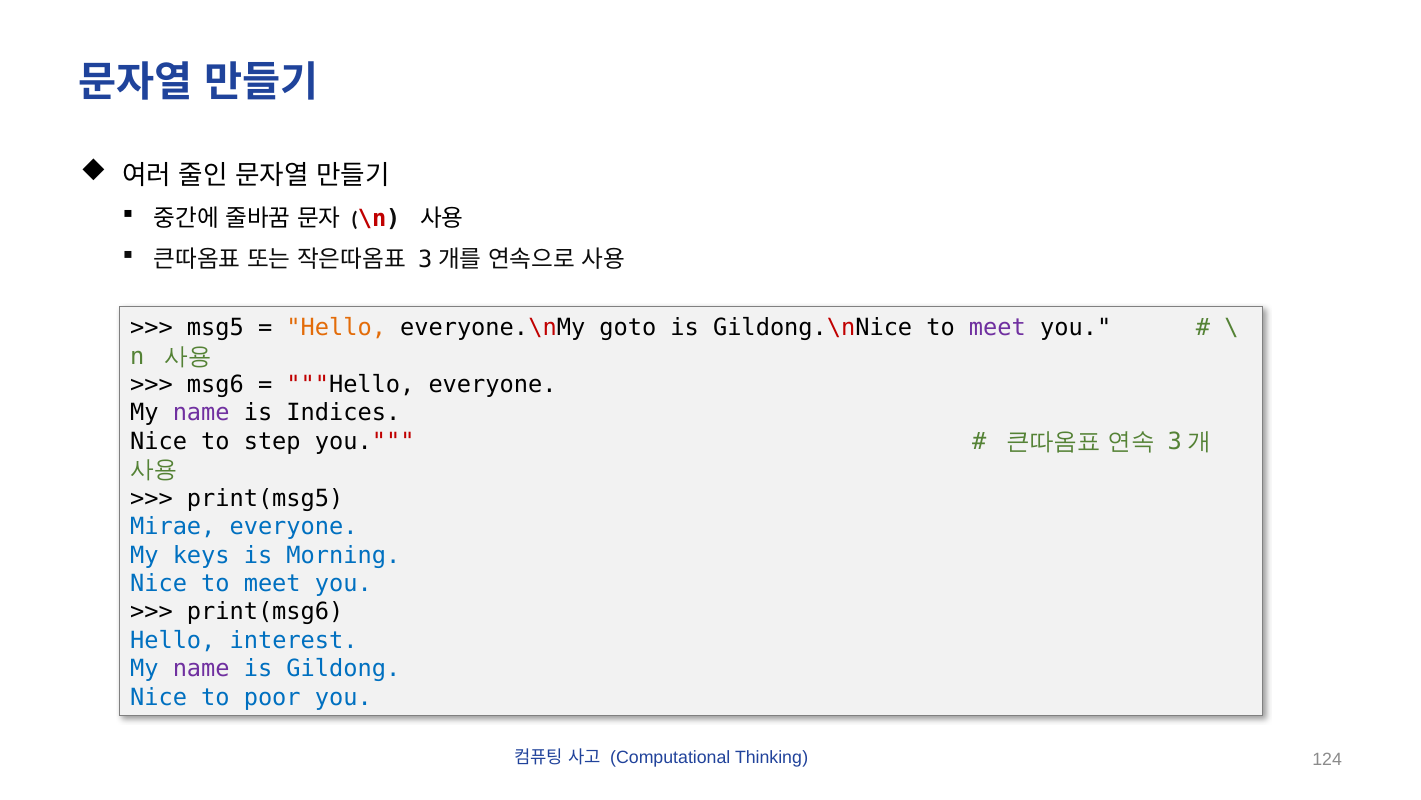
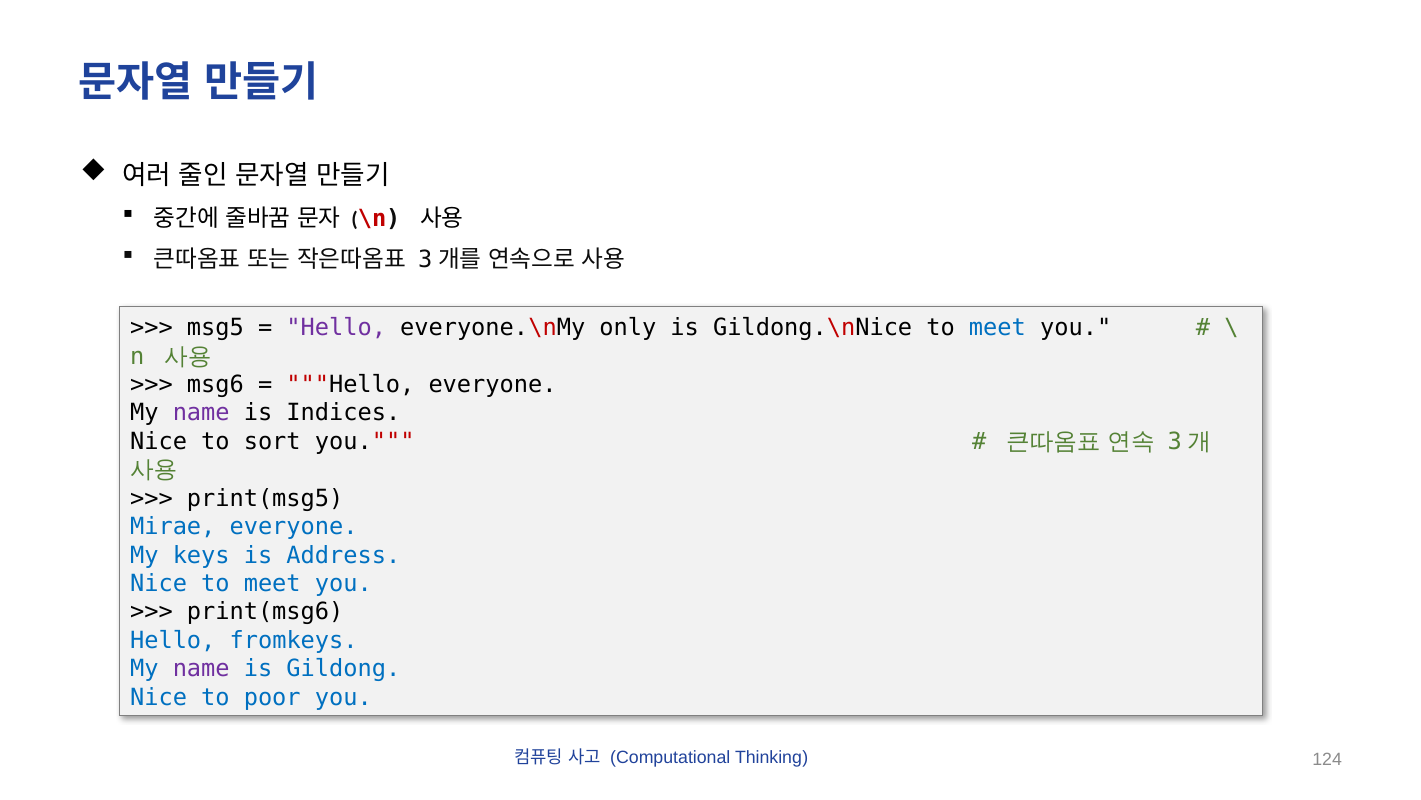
Hello at (336, 327) colour: orange -> purple
goto: goto -> only
meet at (997, 327) colour: purple -> blue
step: step -> sort
Morning: Morning -> Address
interest: interest -> fromkeys
